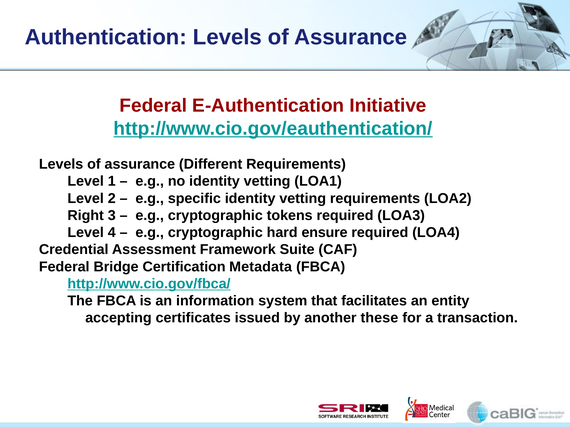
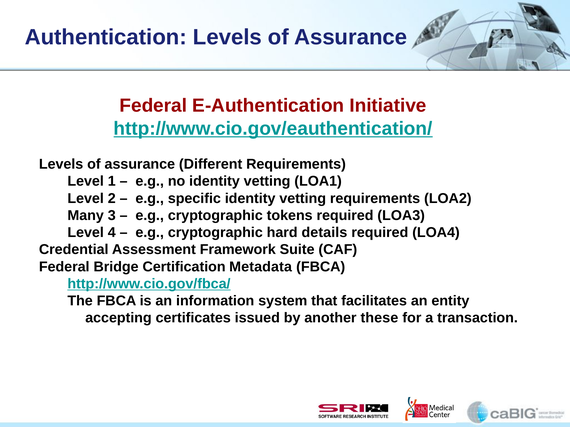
Right: Right -> Many
ensure: ensure -> details
